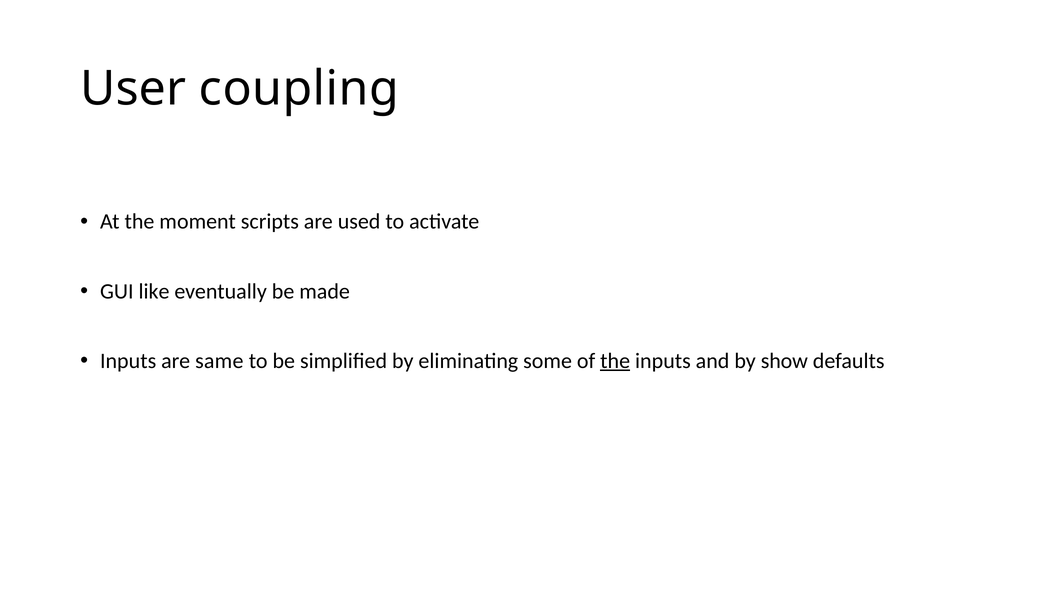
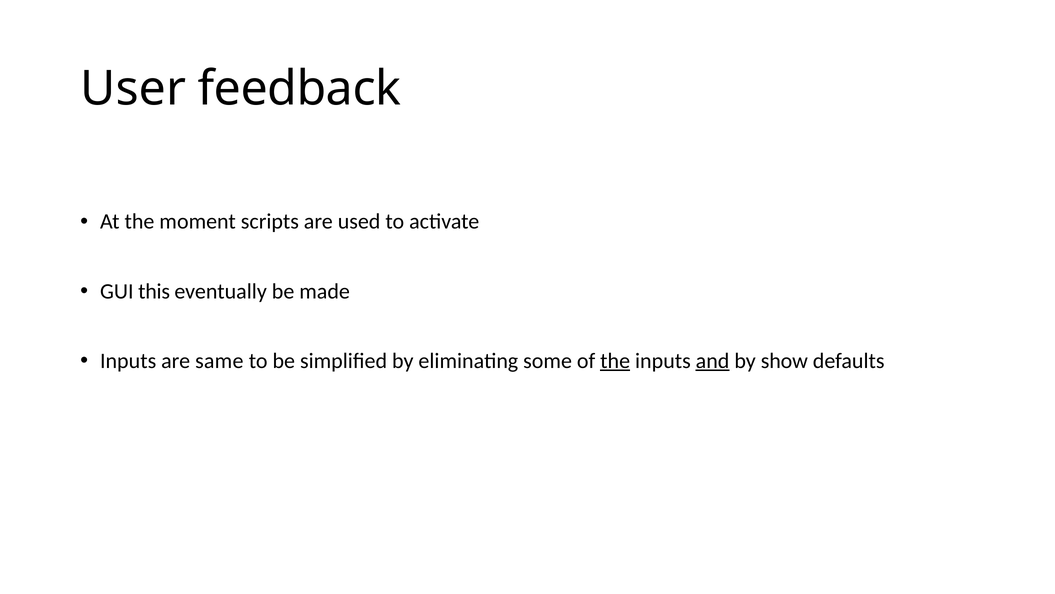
coupling: coupling -> feedback
like: like -> this
and underline: none -> present
